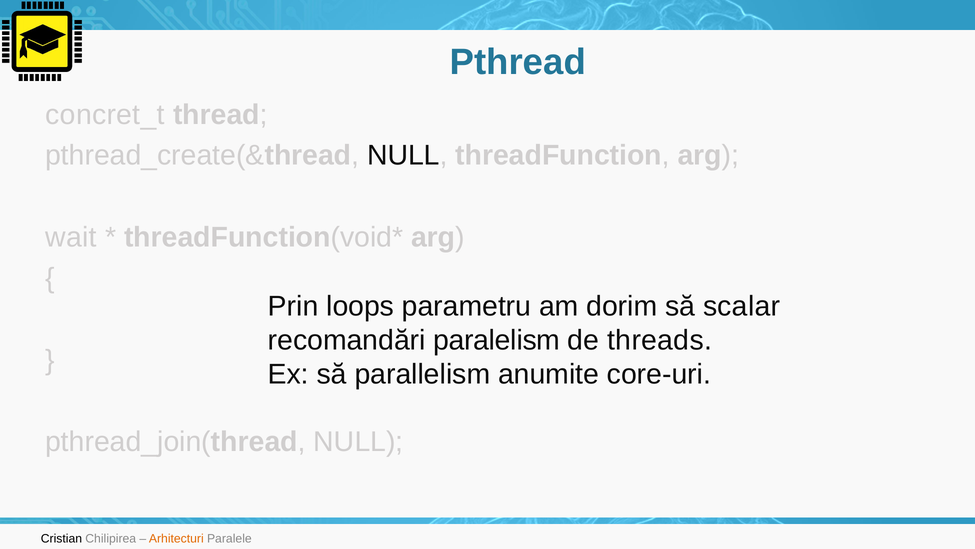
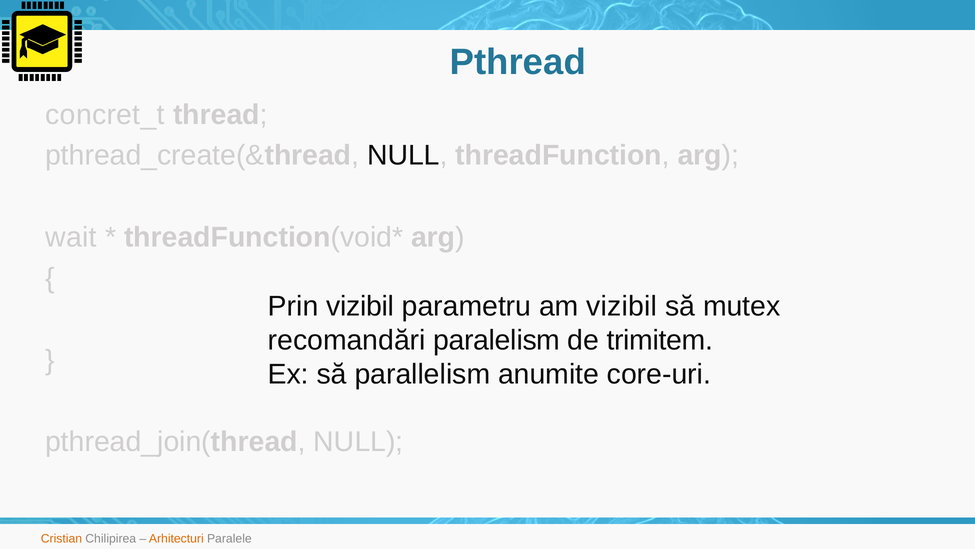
Prin loops: loops -> vizibil
am dorim: dorim -> vizibil
scalar: scalar -> mutex
threads: threads -> trimitem
Cristian colour: black -> orange
